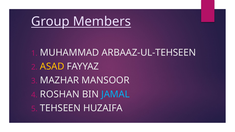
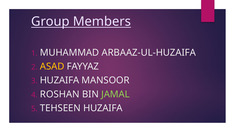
ARBAAZ-UL-TEHSEEN: ARBAAZ-UL-TEHSEEN -> ARBAAZ-UL-HUZAIFA
MAZHAR at (59, 80): MAZHAR -> HUZAIFA
JAMAL colour: light blue -> light green
